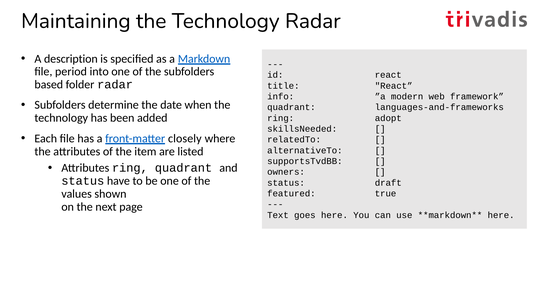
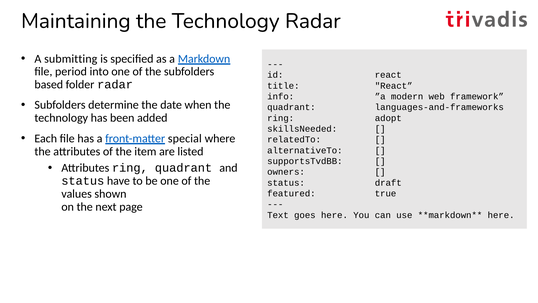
description: description -> submitting
closely: closely -> special
